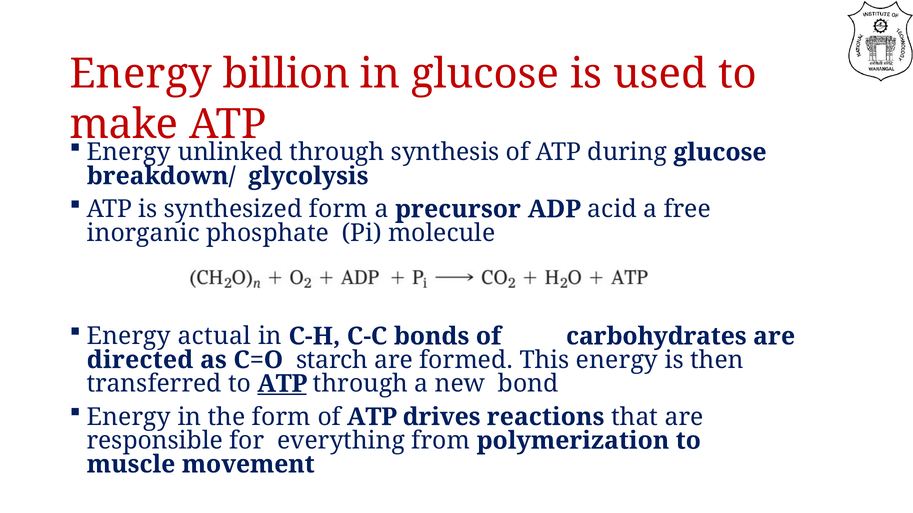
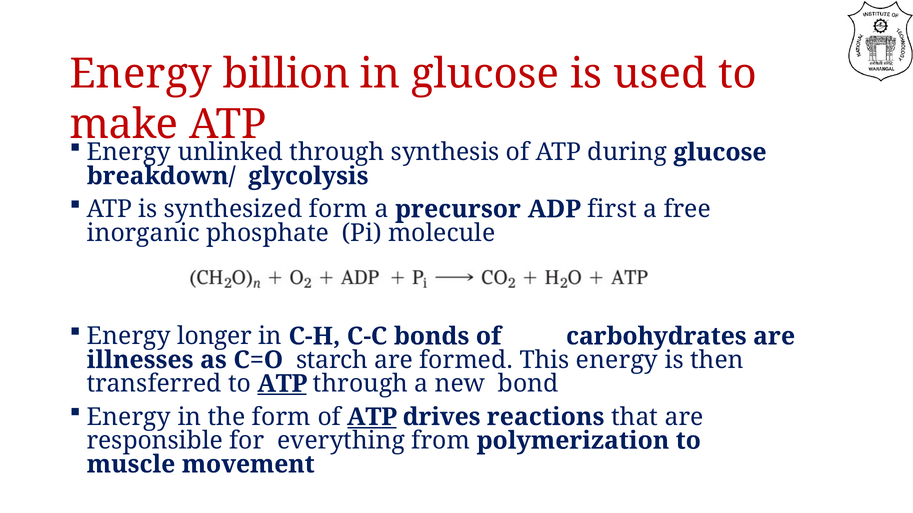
acid: acid -> first
actual: actual -> longer
directed: directed -> illnesses
ATP at (372, 417) underline: none -> present
